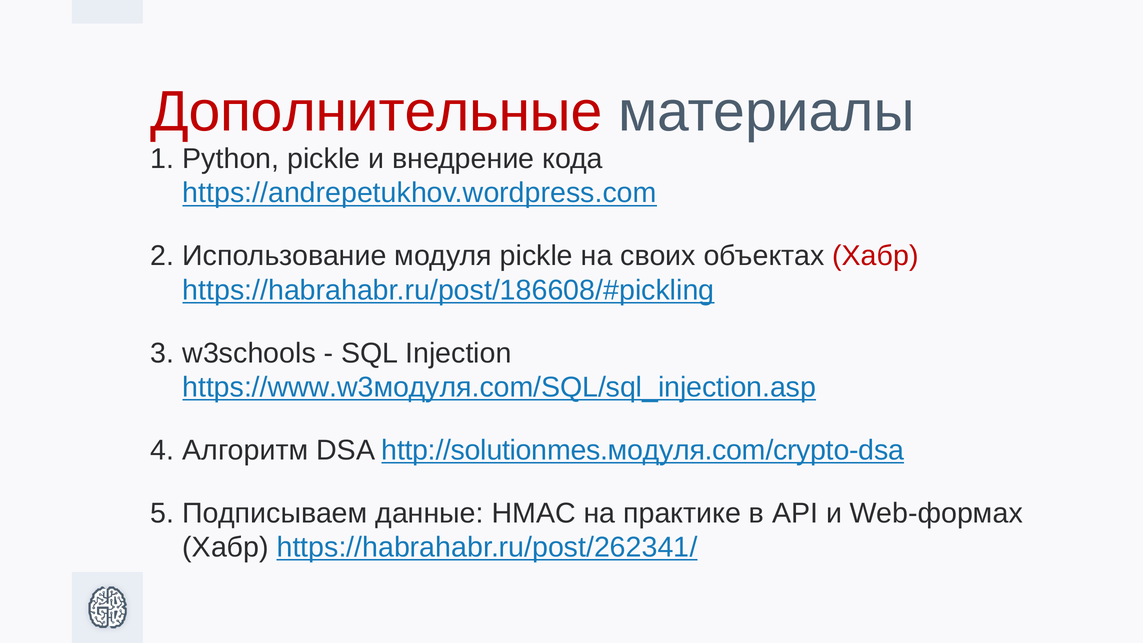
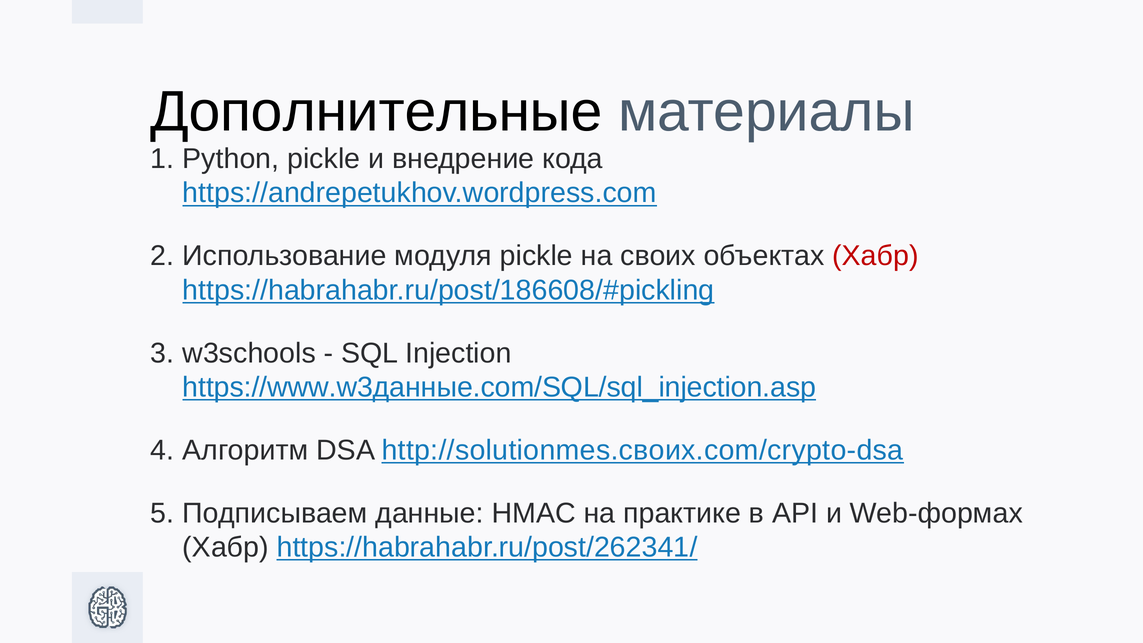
Дополнительные colour: red -> black
https://www.w3модуля.com/SQL/sql_injection.asp: https://www.w3модуля.com/SQL/sql_injection.asp -> https://www.w3данные.com/SQL/sql_injection.asp
http://solutionmes.модуля.com/crypto-dsa: http://solutionmes.модуля.com/crypto-dsa -> http://solutionmes.своих.com/crypto-dsa
